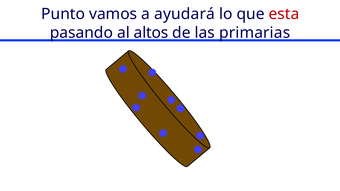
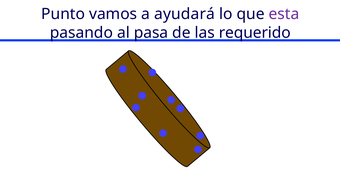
esta colour: red -> purple
altos: altos -> pasa
primarias: primarias -> requerido
